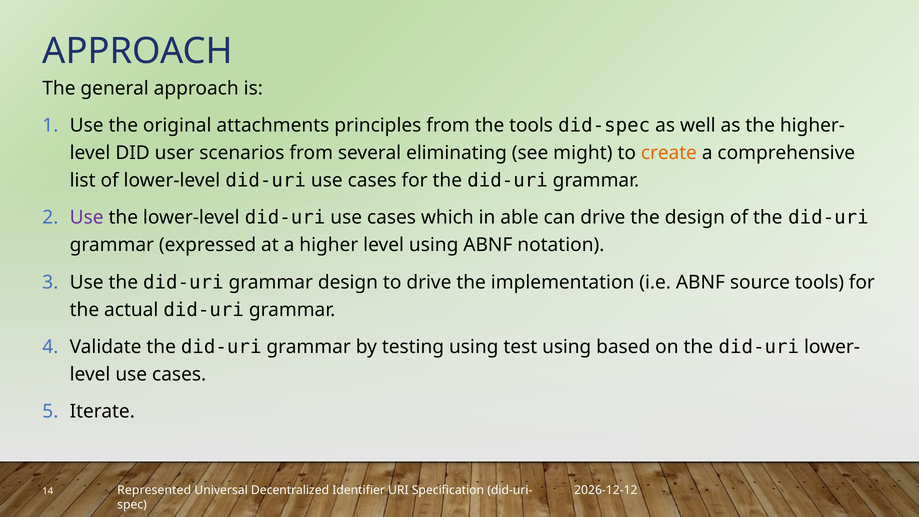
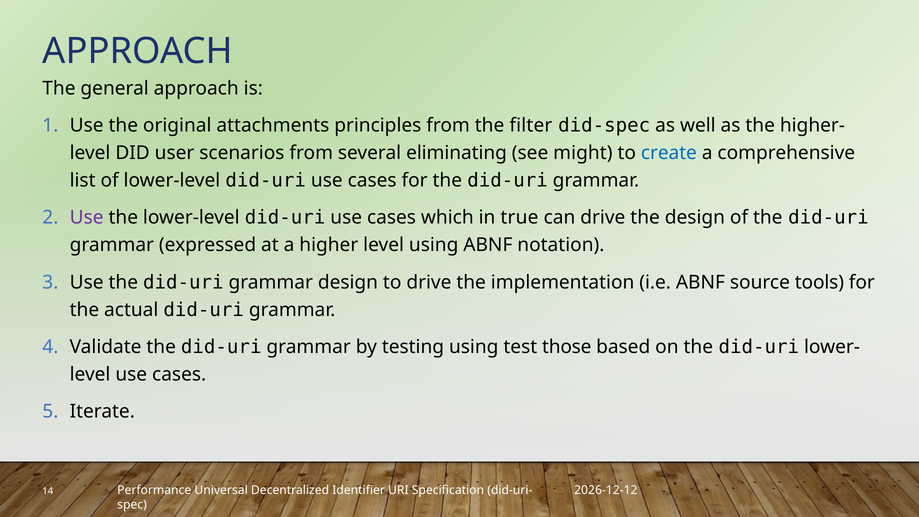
the tools: tools -> filter
create colour: orange -> blue
able: able -> true
test using: using -> those
Represented: Represented -> Performance
